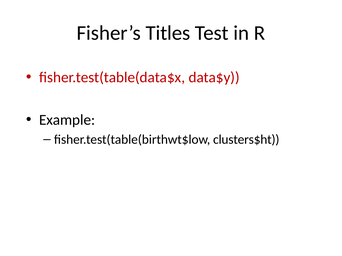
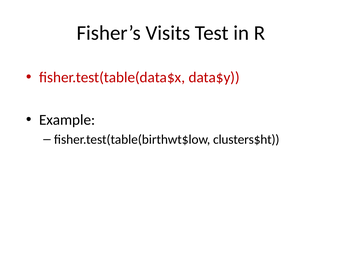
Titles: Titles -> Visits
